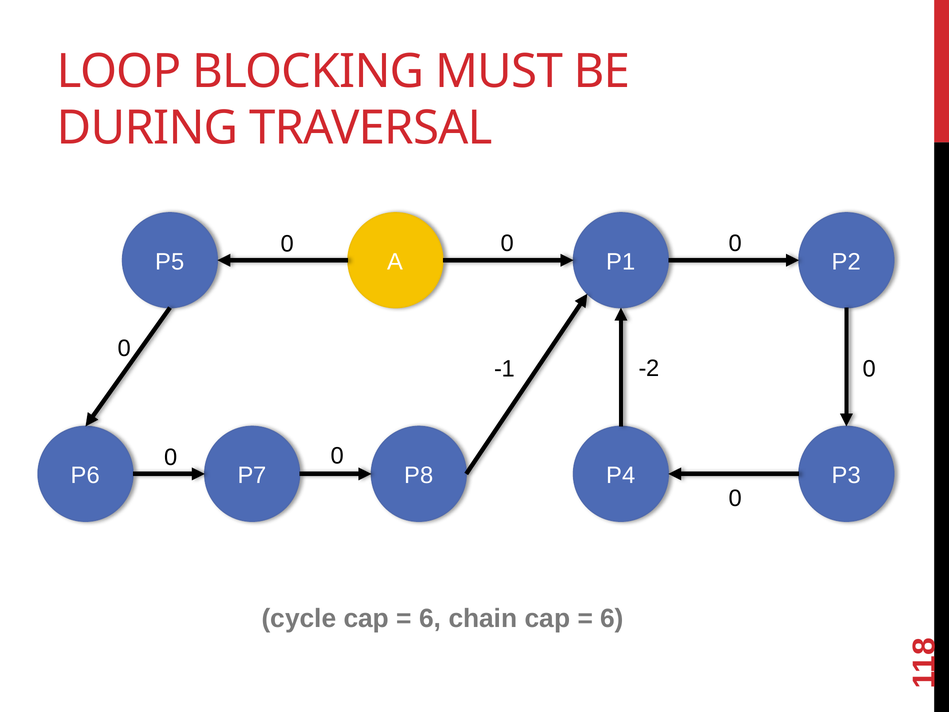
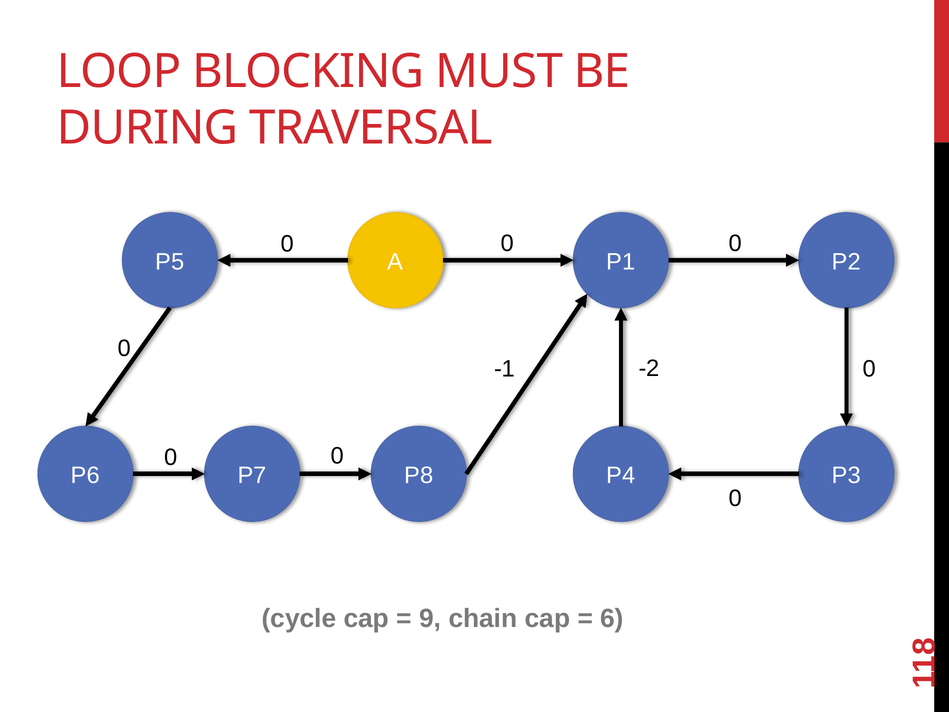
6 at (430, 618): 6 -> 9
